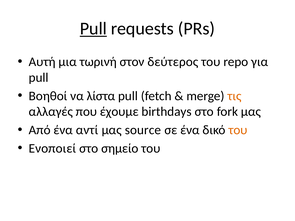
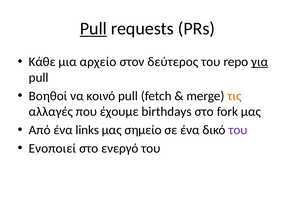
Αυτή: Αυτή -> Κάθε
τωρινή: τωρινή -> αρχείο
για underline: none -> present
λίστα: λίστα -> κοινό
αντί: αντί -> links
source: source -> σημείο
του at (238, 130) colour: orange -> purple
σημείο: σημείο -> ενεργό
